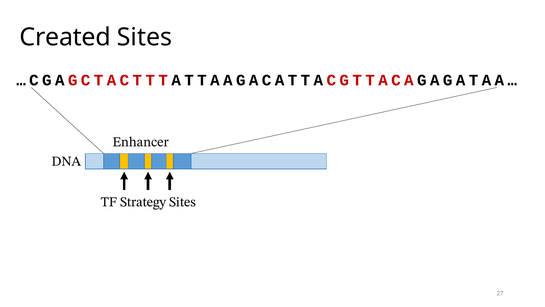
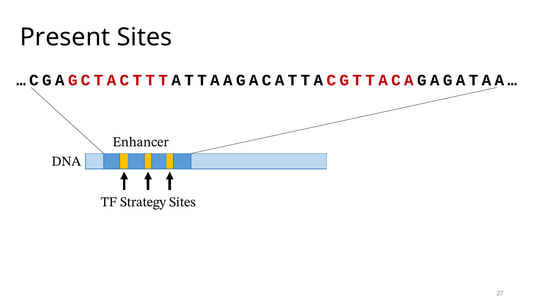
Created: Created -> Present
